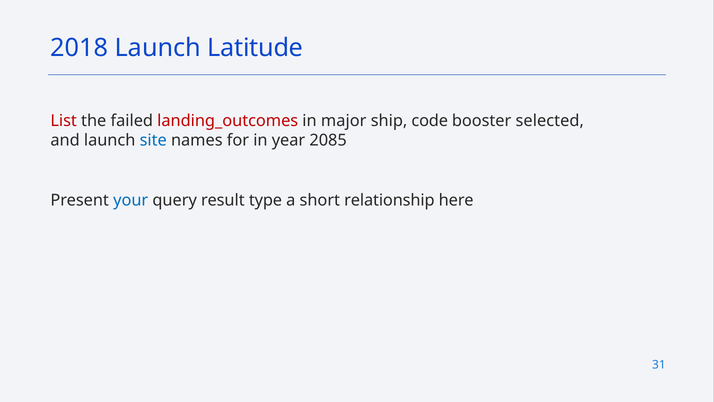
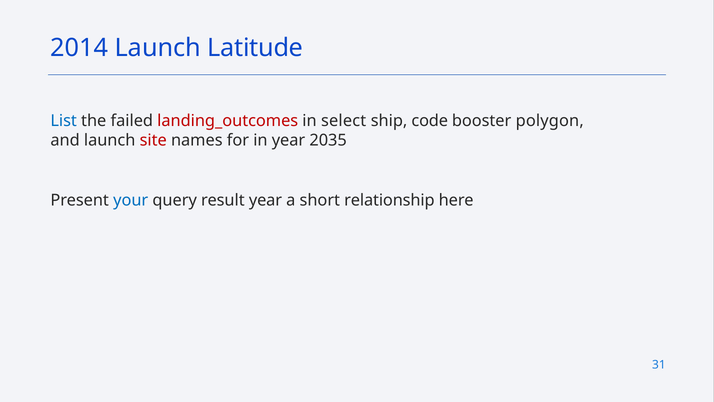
2018: 2018 -> 2014
List colour: red -> blue
major: major -> select
selected: selected -> polygon
site colour: blue -> red
2085: 2085 -> 2035
result type: type -> year
